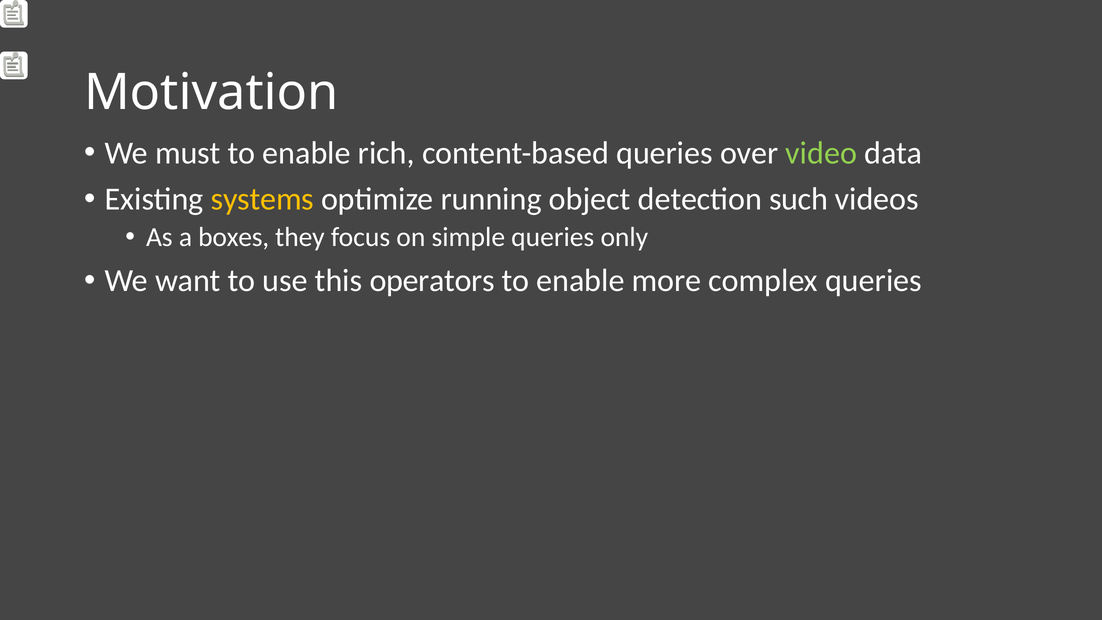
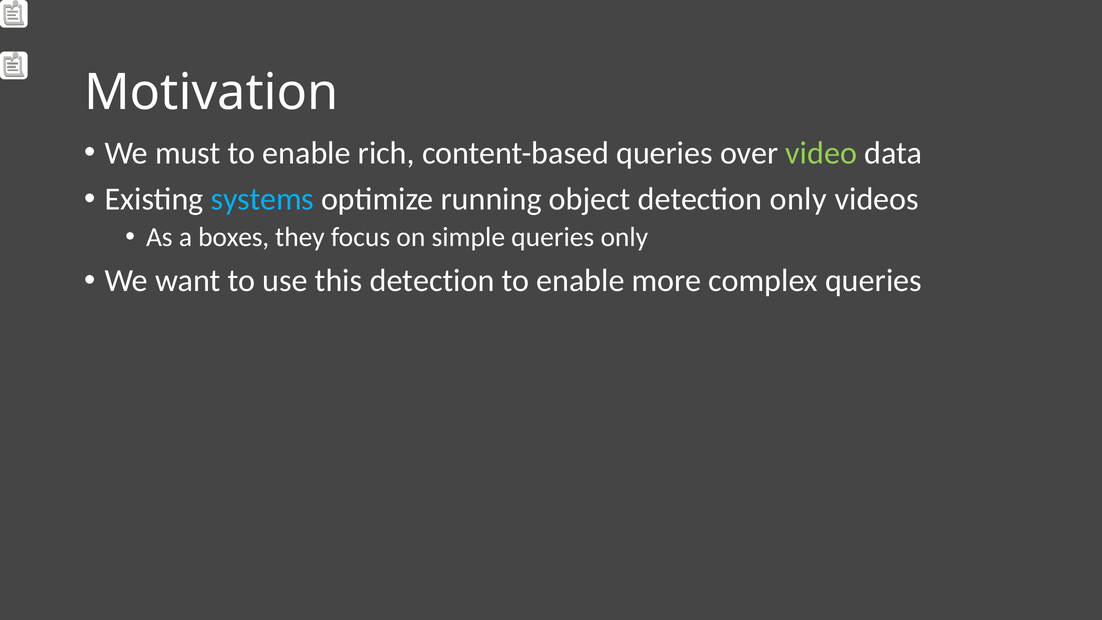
systems colour: yellow -> light blue
detection such: such -> only
this operators: operators -> detection
